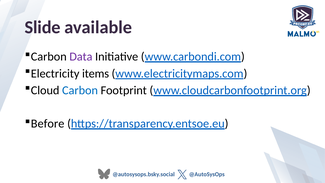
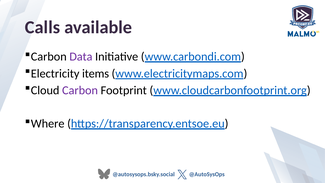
Slide: Slide -> Calls
Carbon at (80, 90) colour: blue -> purple
Before: Before -> Where
